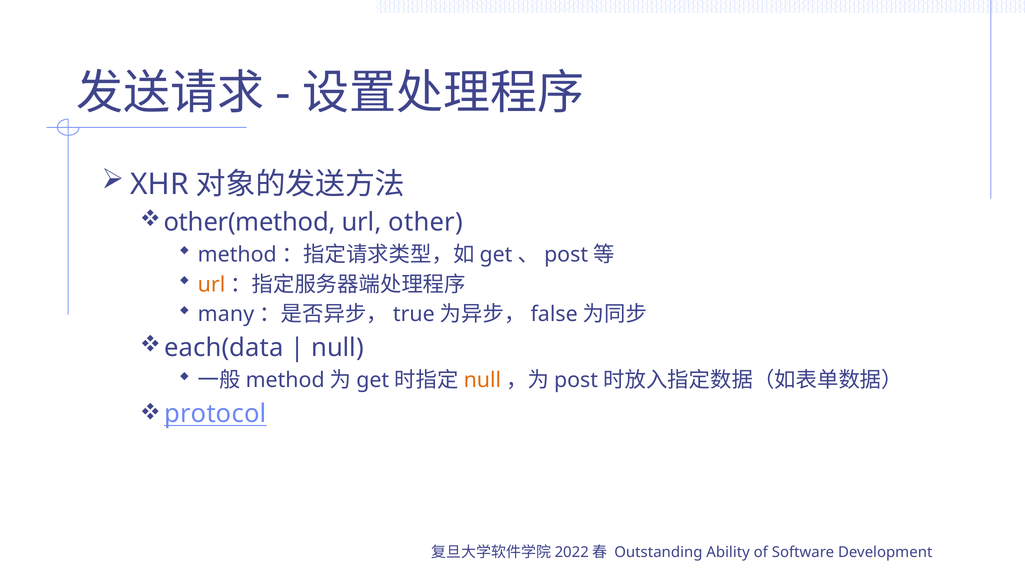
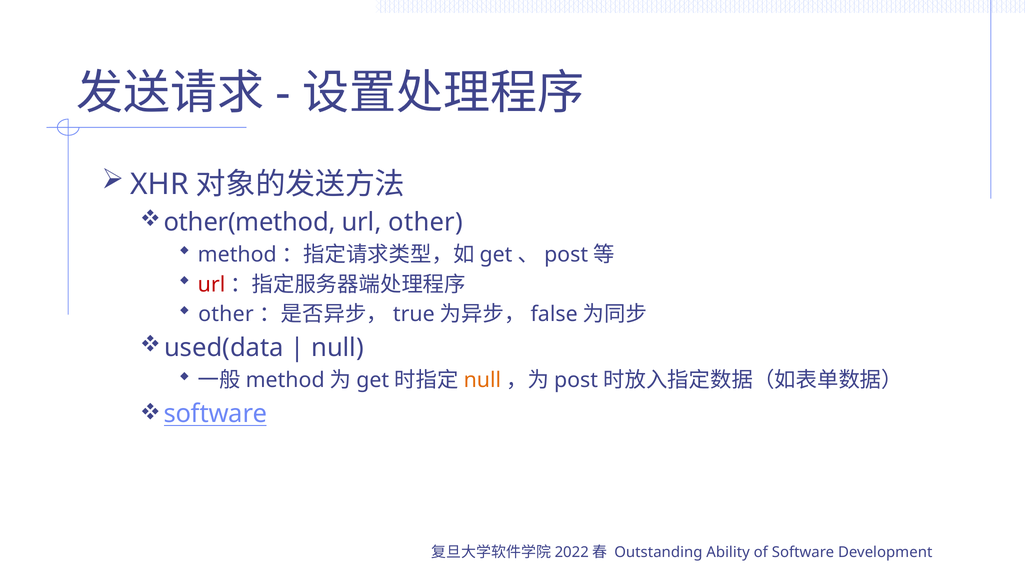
url at (211, 284) colour: orange -> red
many at (226, 314): many -> other
each(data: each(data -> used(data
protocol at (215, 414): protocol -> software
